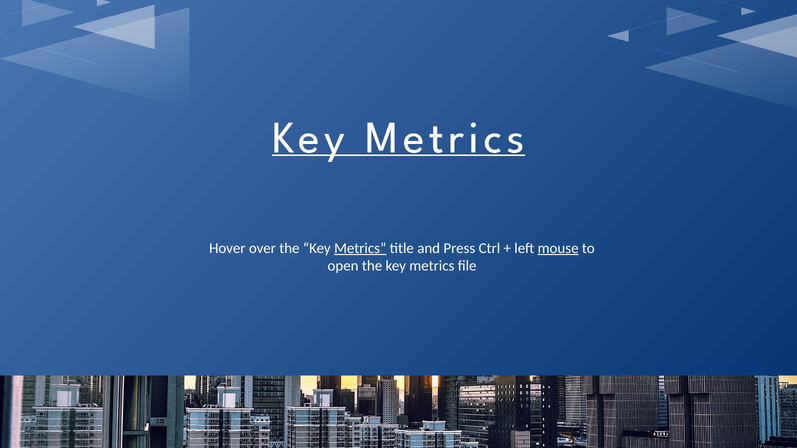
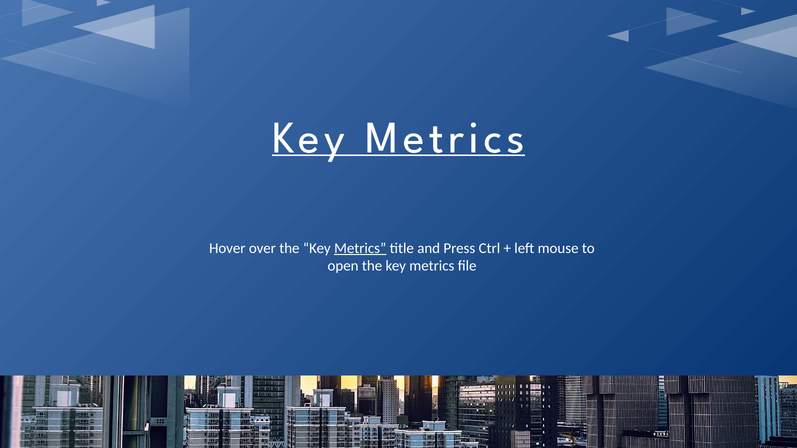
mouse underline: present -> none
